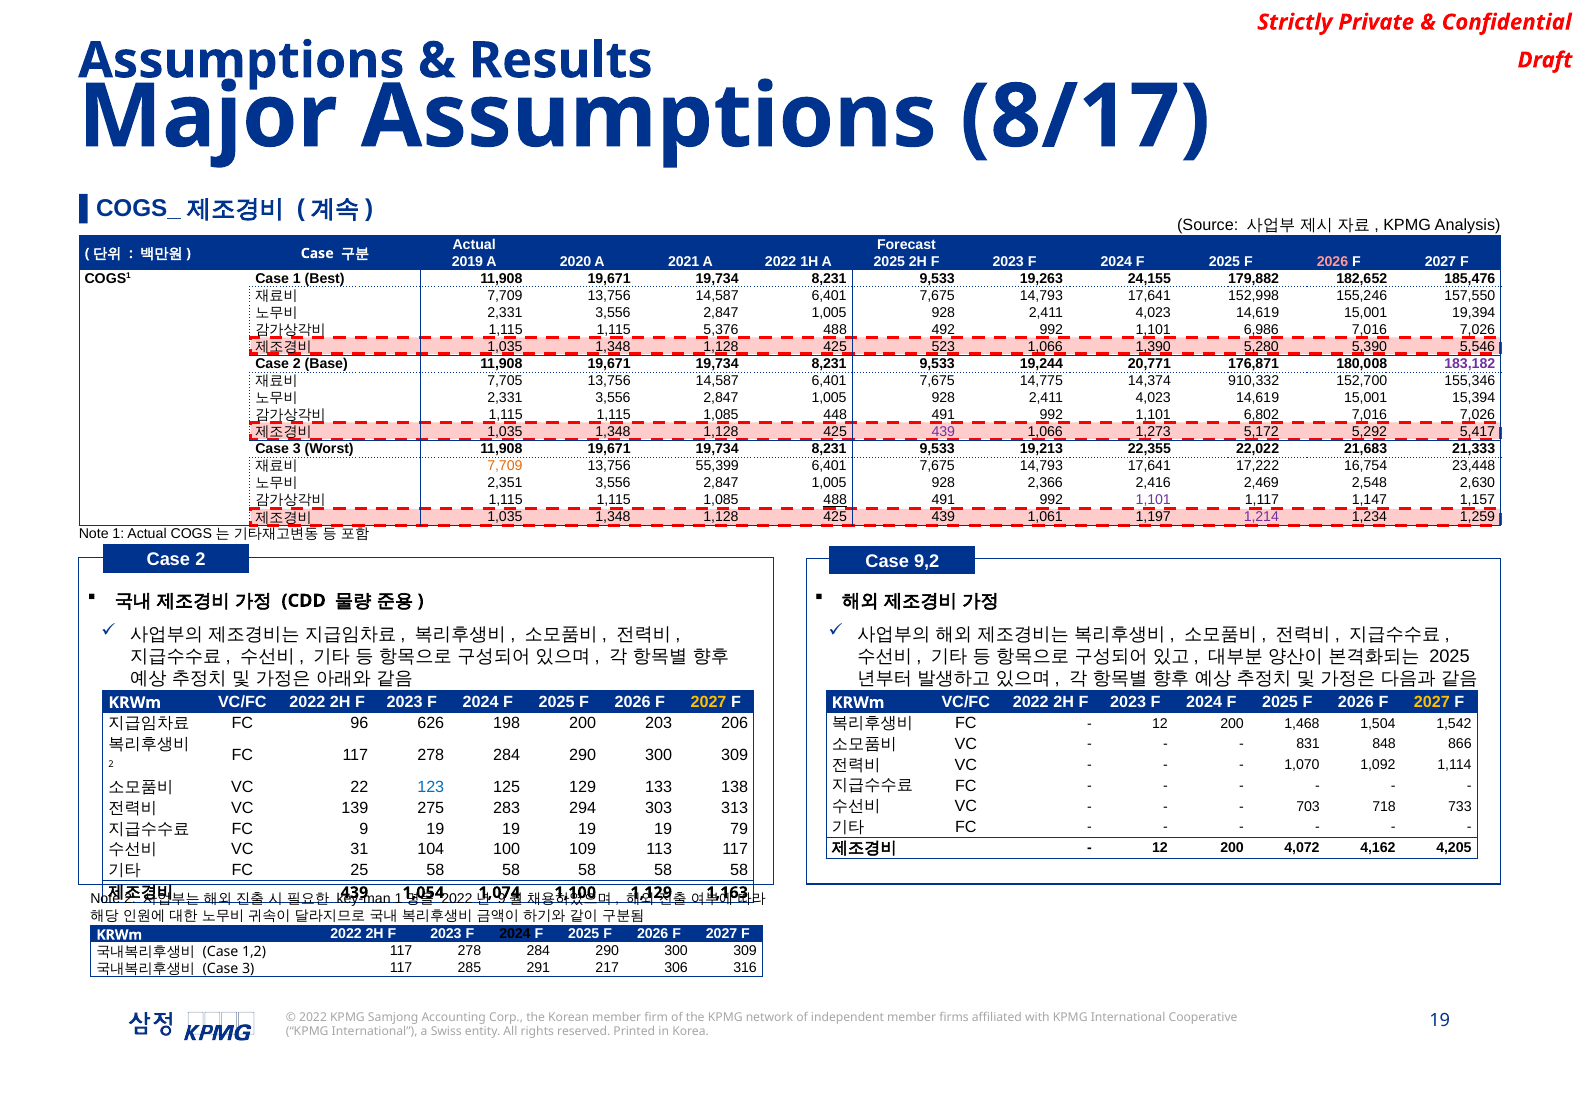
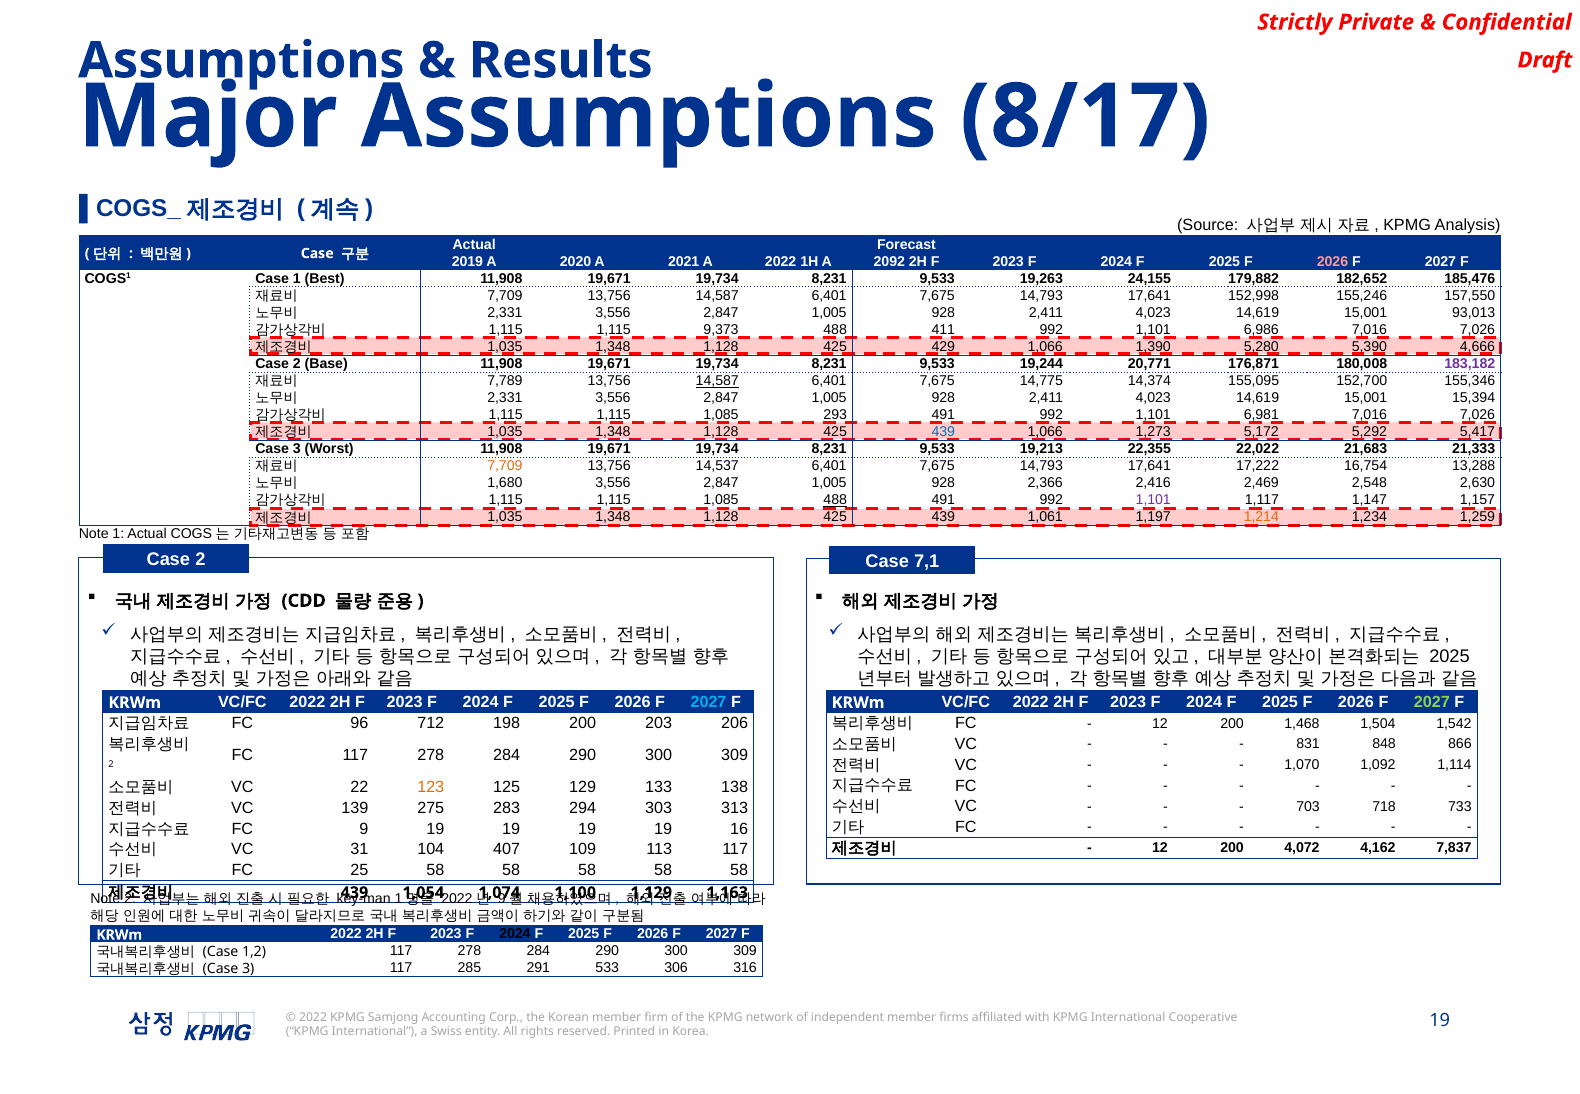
A 2025: 2025 -> 2092
19,394: 19,394 -> 93,013
5,376: 5,376 -> 9,373
492: 492 -> 411
523: 523 -> 429
5,546: 5,546 -> 4,666
7,705: 7,705 -> 7,789
14,587 at (717, 381) underline: none -> present
910,332: 910,332 -> 155,095
448: 448 -> 293
6,802: 6,802 -> 6,981
439 at (943, 432) colour: purple -> blue
55,399: 55,399 -> 14,537
23,448: 23,448 -> 13,288
2,351: 2,351 -> 1,680
1,214 colour: purple -> orange
9,2: 9,2 -> 7,1
2027 at (709, 702) colour: yellow -> light blue
2027 at (1432, 702) colour: yellow -> light green
626: 626 -> 712
123 colour: blue -> orange
79: 79 -> 16
4,205: 4,205 -> 7,837
100: 100 -> 407
217: 217 -> 533
